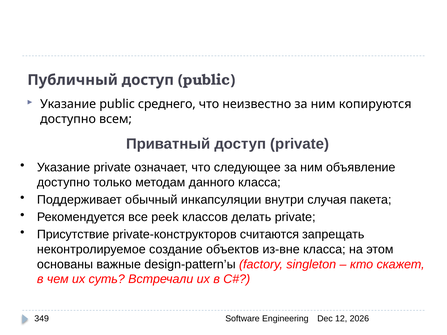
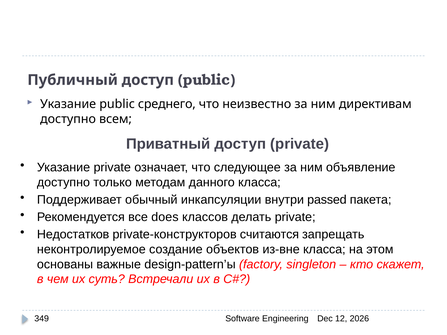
копируются: копируются -> директивам
случая: случая -> passed
peek: peek -> does
Присутствие: Присутствие -> Недостатков
